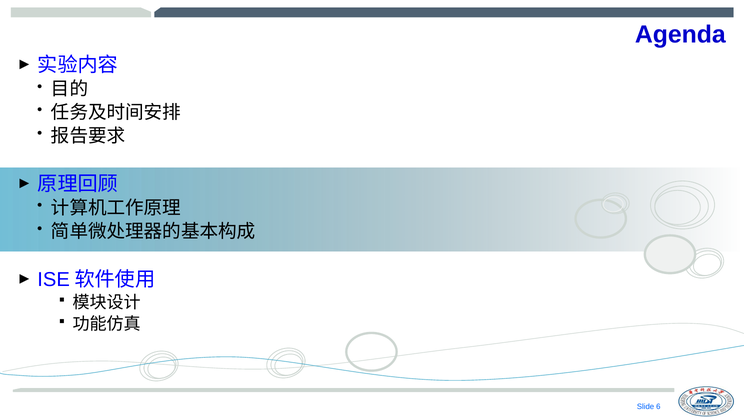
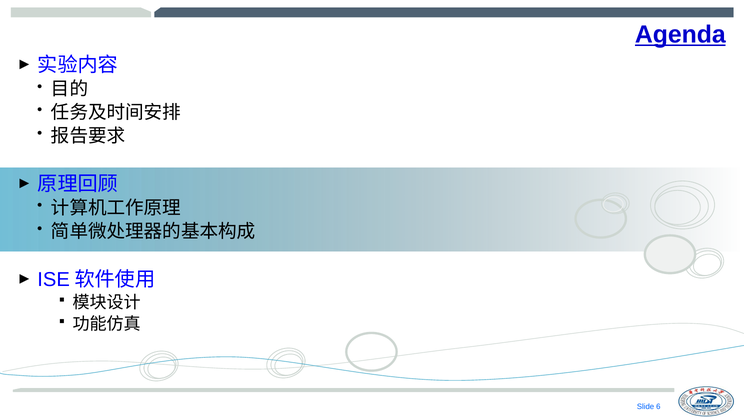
Agenda underline: none -> present
